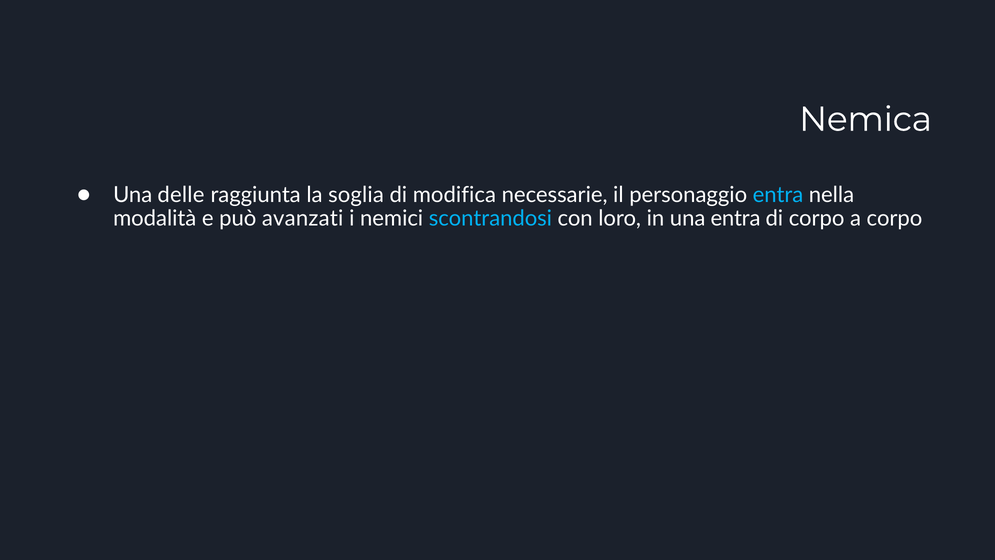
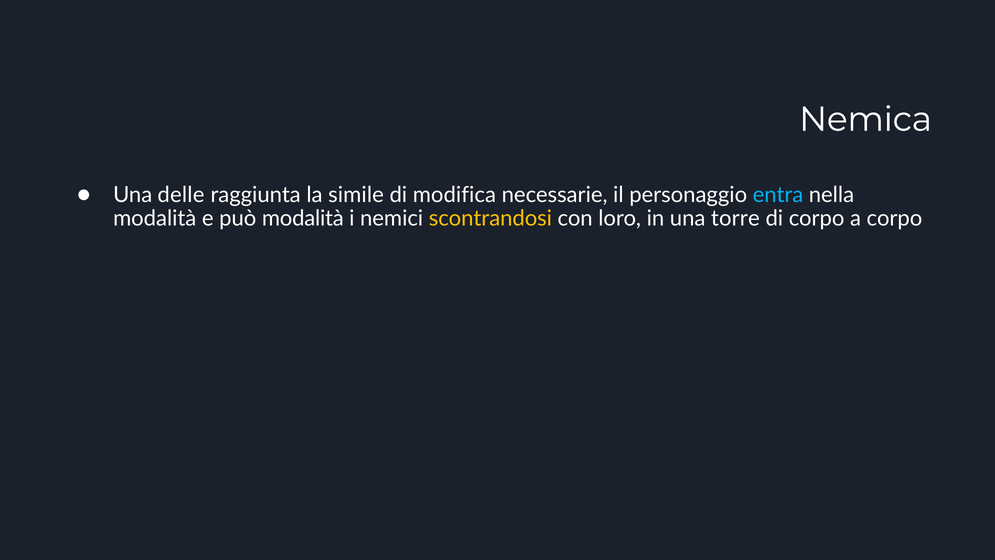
soglia: soglia -> simile
può avanzati: avanzati -> modalità
scontrandosi colour: light blue -> yellow
una entra: entra -> torre
